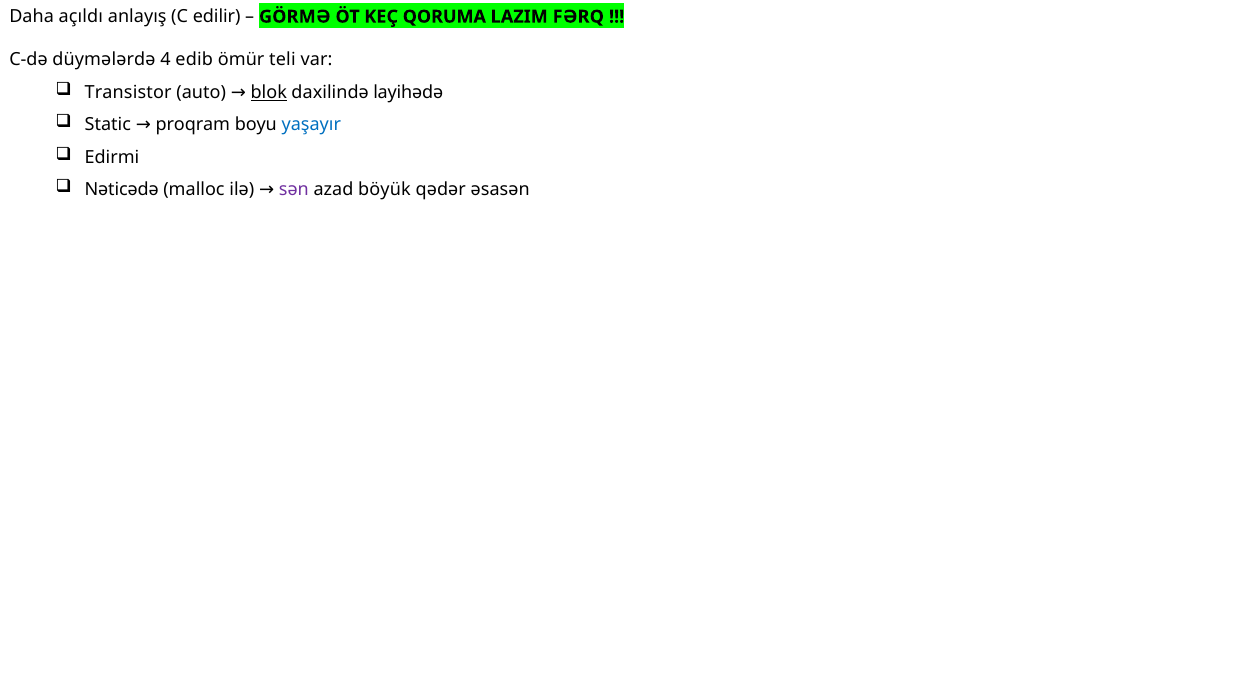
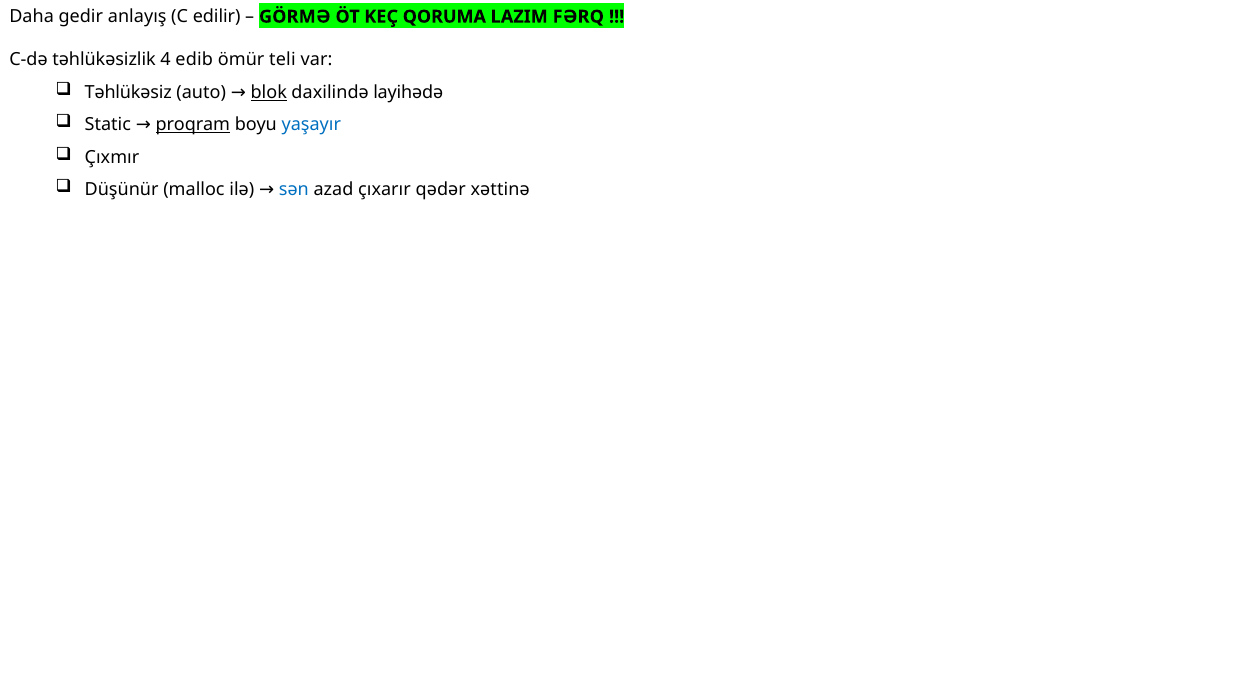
açıldı: açıldı -> gedir
düymələrdə: düymələrdə -> təhlükəsizlik
Transistor: Transistor -> Təhlükəsiz
proqram underline: none -> present
Edirmi: Edirmi -> Çıxmır
Nəticədə: Nəticədə -> Düşünür
sən colour: purple -> blue
böyük: böyük -> çıxarır
əsasən: əsasən -> xəttinə
